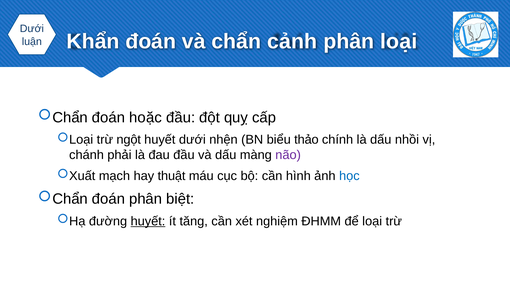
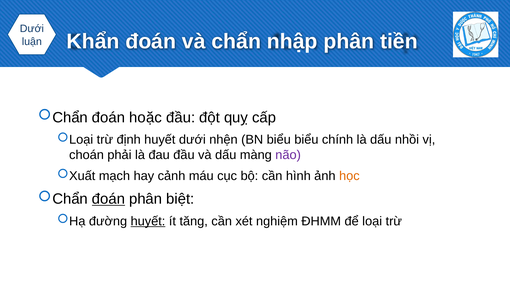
cảnh: cảnh -> nhập
phân loại: loại -> tiền
ngột: ngột -> định
biểu thảo: thảo -> biểu
chánh: chánh -> choán
thuật: thuật -> cảnh
học colour: blue -> orange
đoán at (109, 199) underline: none -> present
